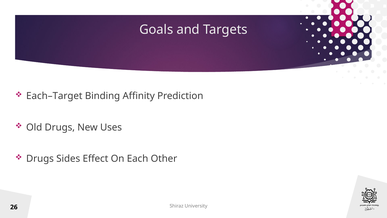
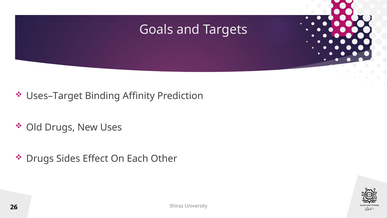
Each–Target: Each–Target -> Uses–Target
